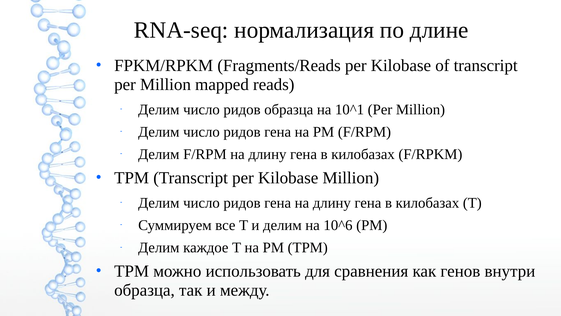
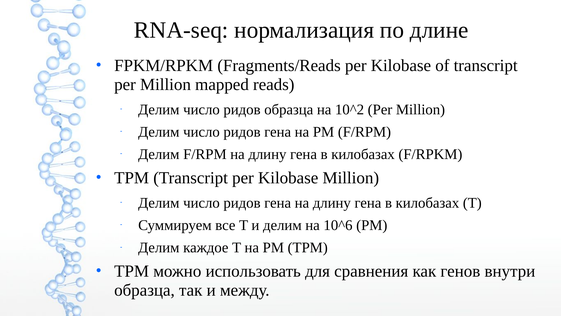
10^1: 10^1 -> 10^2
